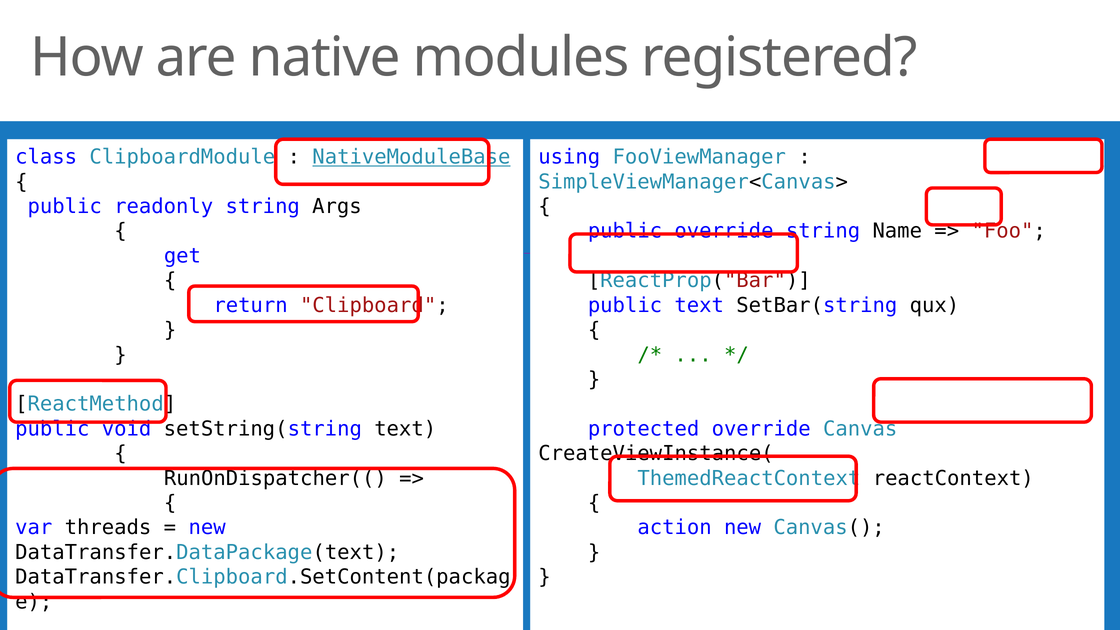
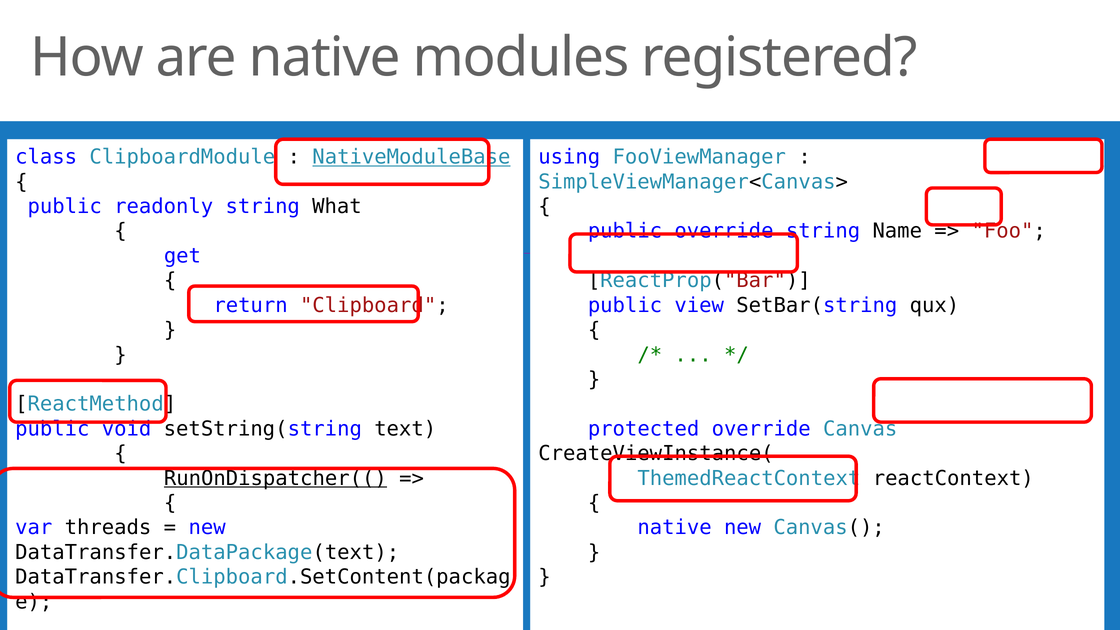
Args: Args -> What
public text: text -> view
RunOnDispatcher(( underline: none -> present
action at (675, 528): action -> native
